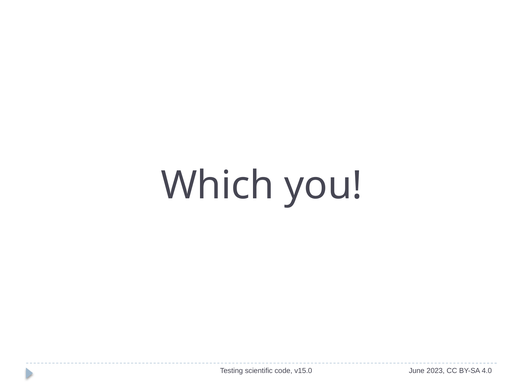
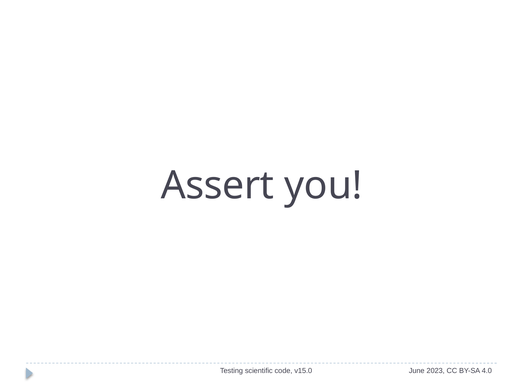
Which: Which -> Assert
